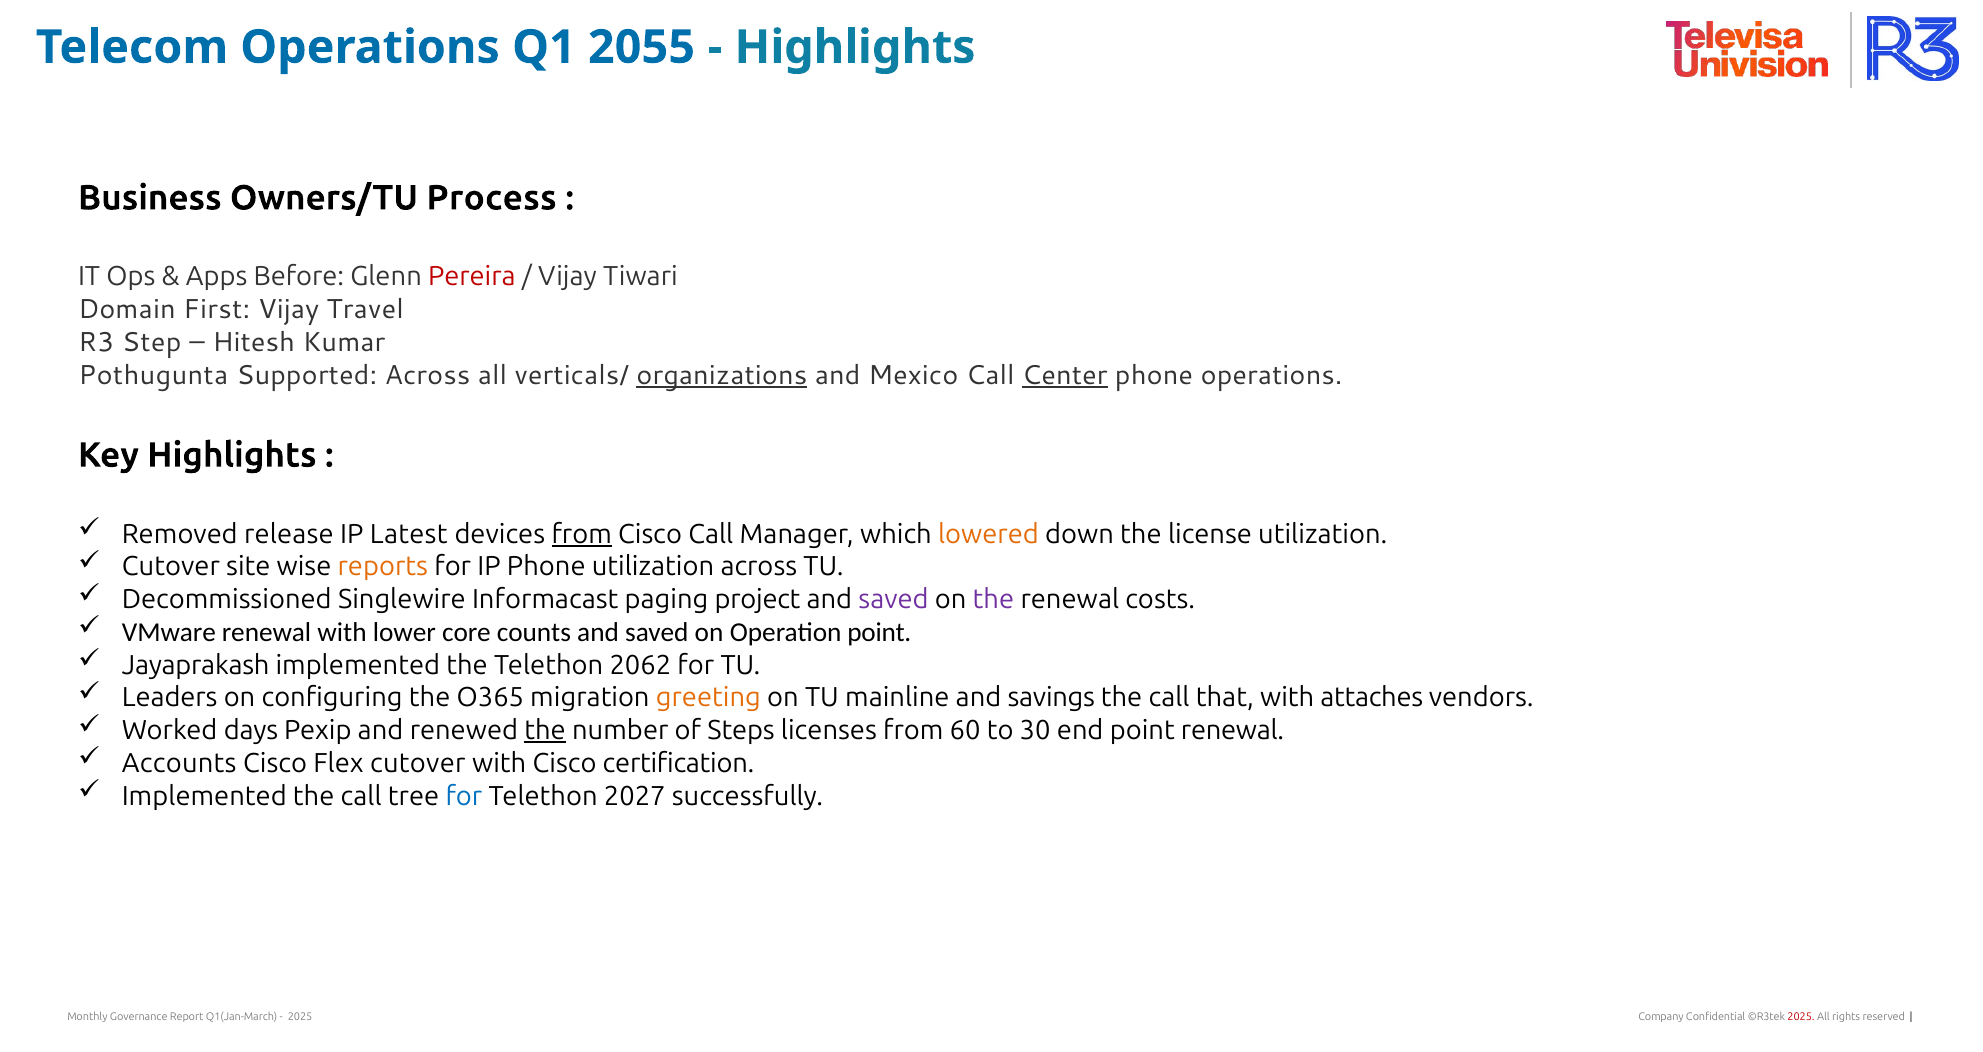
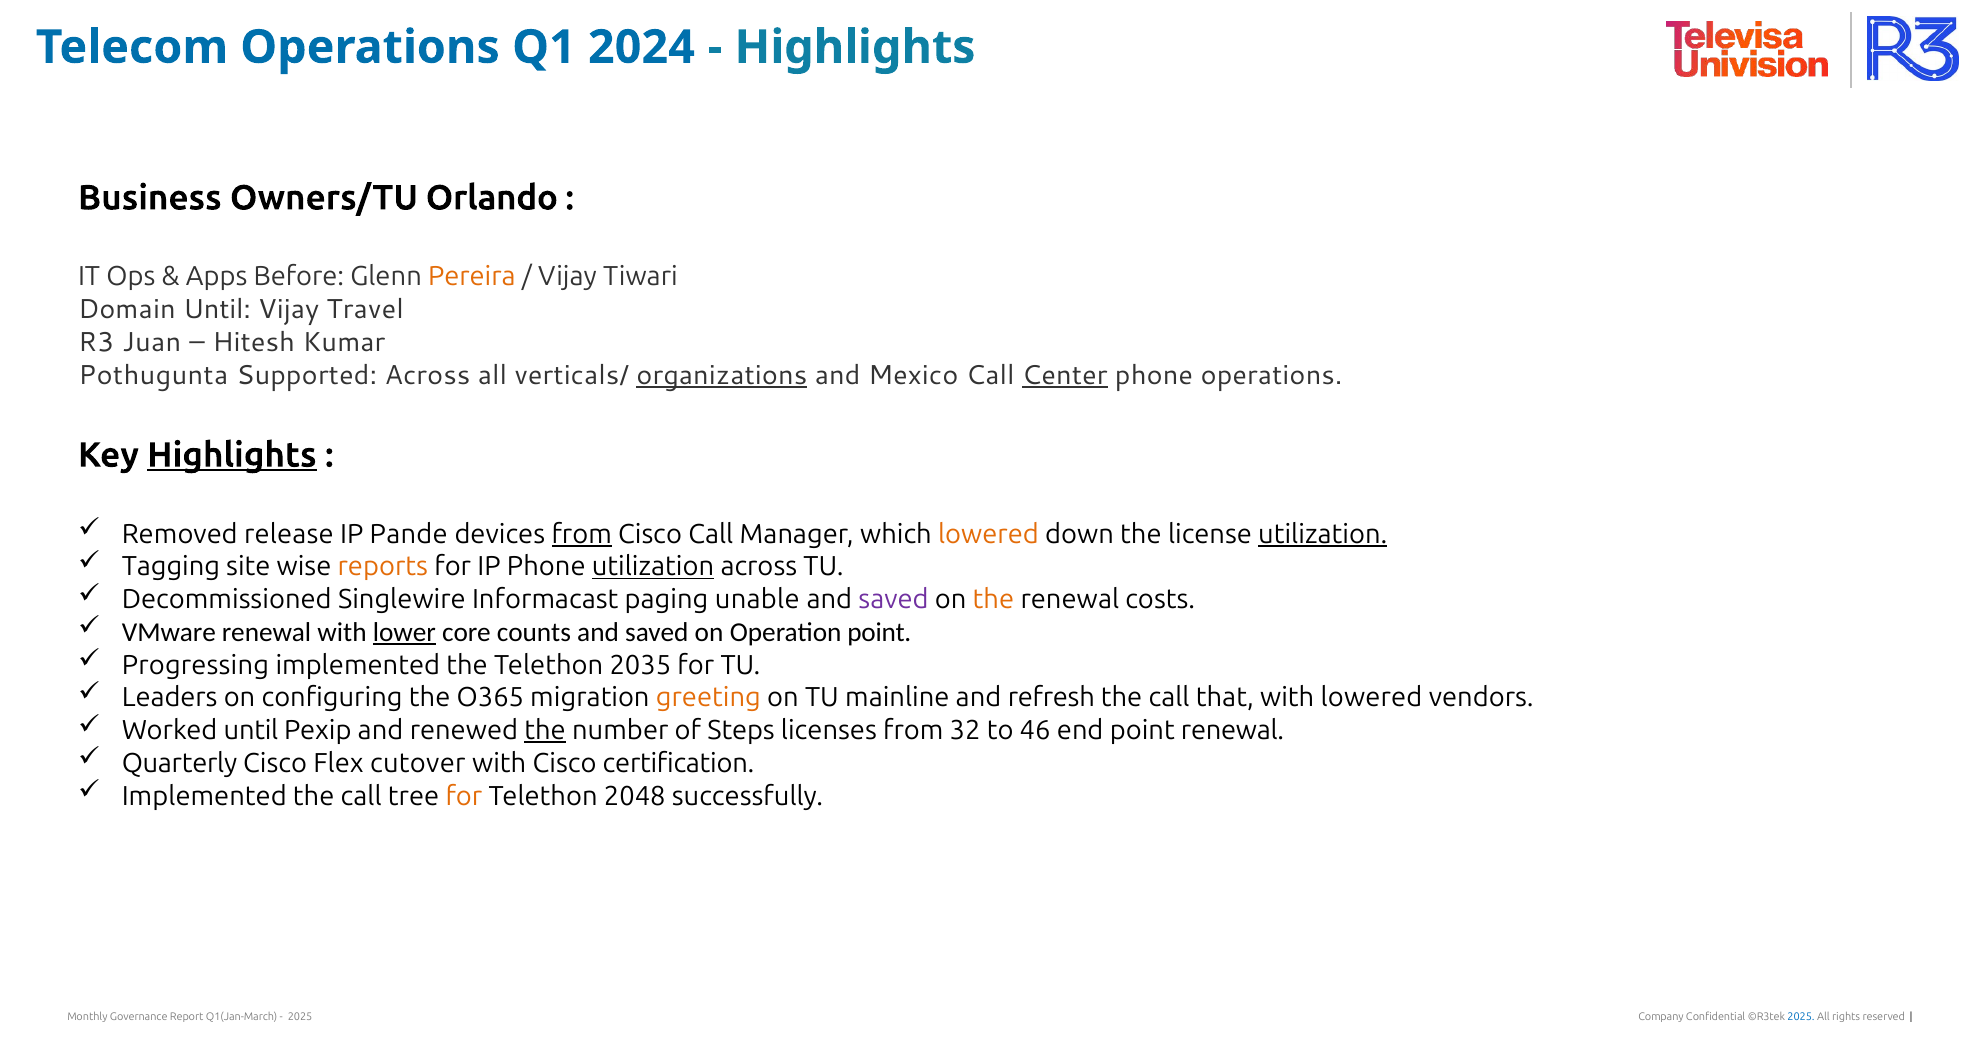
2055: 2055 -> 2024
Process: Process -> Orlando
Pereira colour: red -> orange
Domain First: First -> Until
Step: Step -> Juan
Highlights at (232, 455) underline: none -> present
Latest: Latest -> Pande
utilization at (1323, 534) underline: none -> present
Cutover at (171, 567): Cutover -> Tagging
utilization at (653, 567) underline: none -> present
project: project -> unable
the at (993, 600) colour: purple -> orange
lower underline: none -> present
Jayaprakash: Jayaprakash -> Progressing
2062: 2062 -> 2035
savings: savings -> refresh
with attaches: attaches -> lowered
Worked days: days -> until
60: 60 -> 32
30: 30 -> 46
Accounts: Accounts -> Quarterly
for at (464, 796) colour: blue -> orange
2027: 2027 -> 2048
2025 at (1801, 1018) colour: red -> blue
